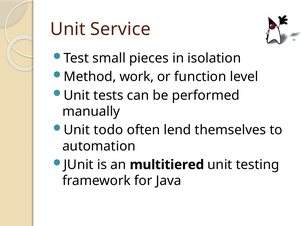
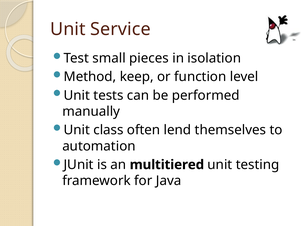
work: work -> keep
todo: todo -> class
